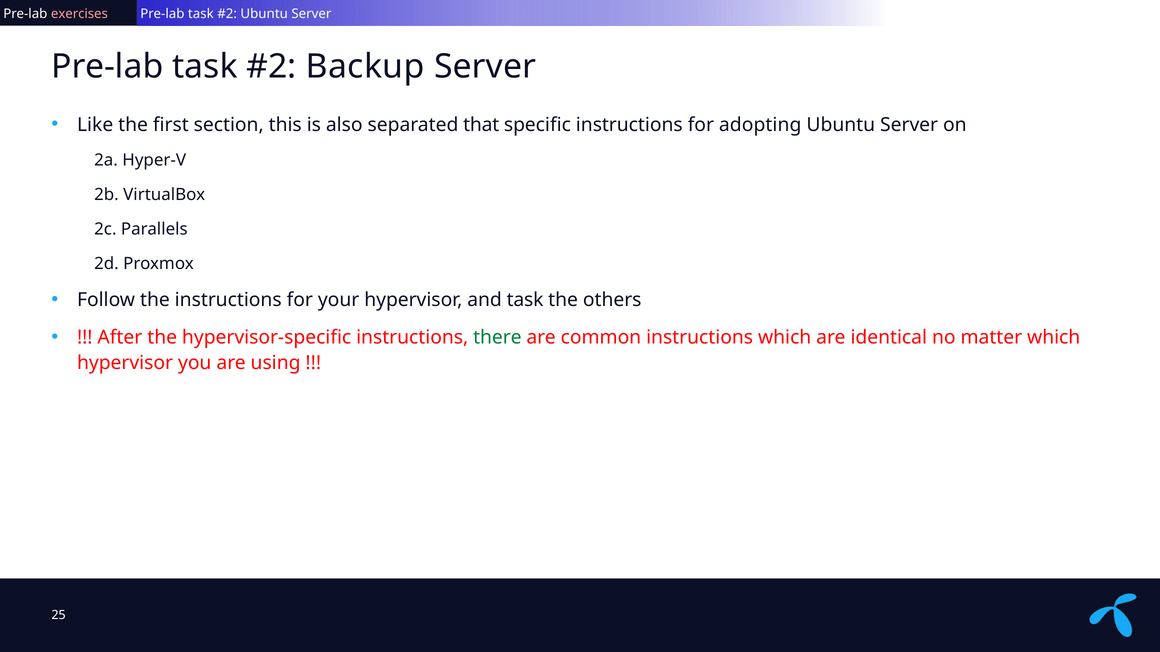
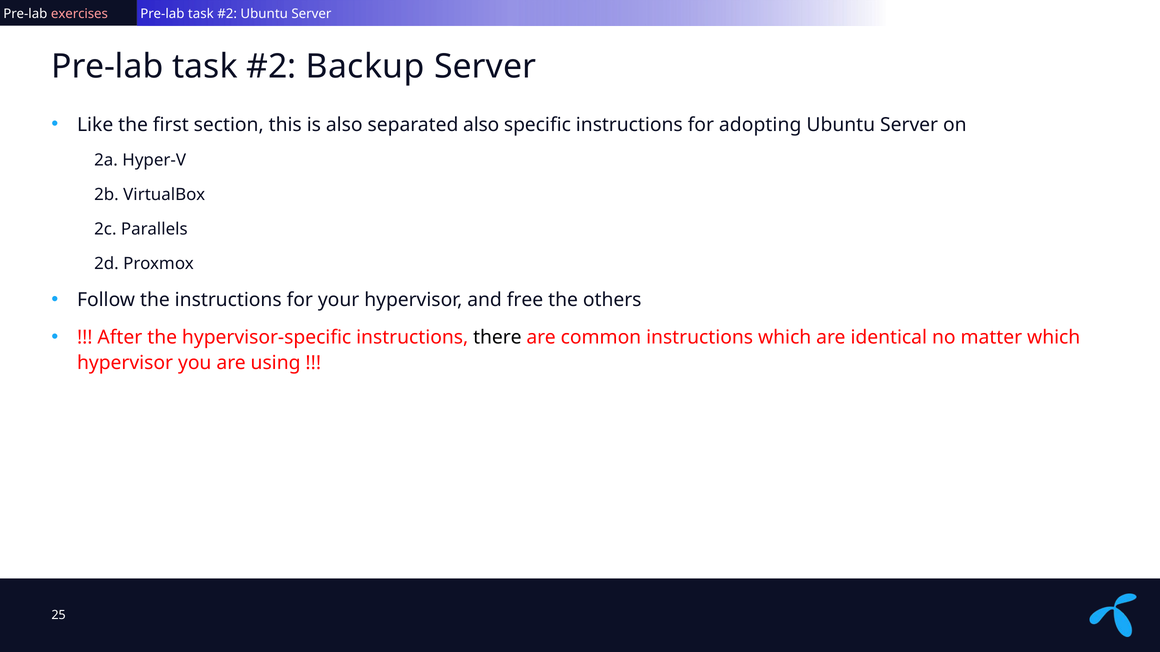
separated that: that -> also
and task: task -> free
there colour: green -> black
